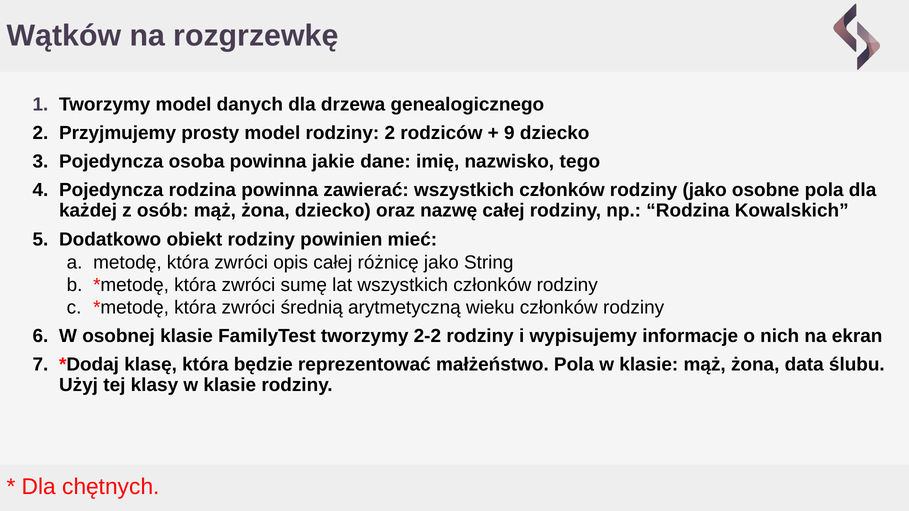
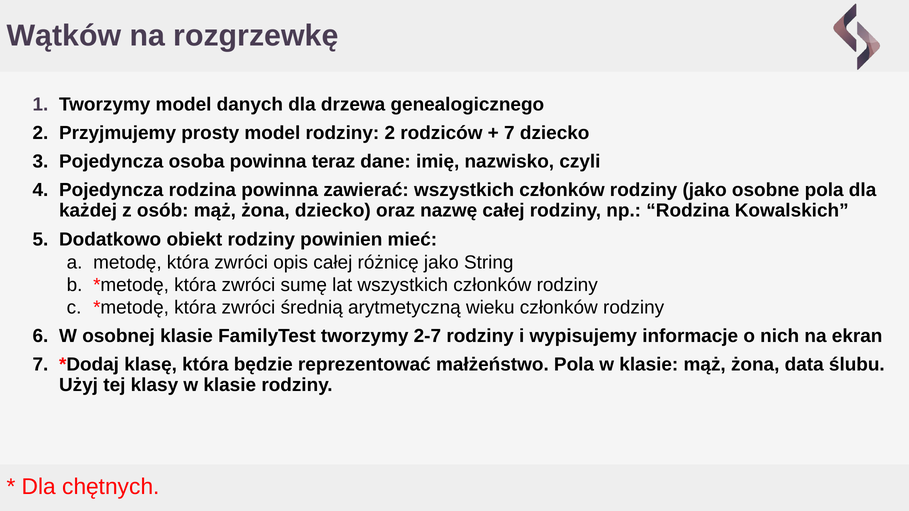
9 at (509, 133): 9 -> 7
jakie: jakie -> teraz
tego: tego -> czyli
2-2: 2-2 -> 2-7
